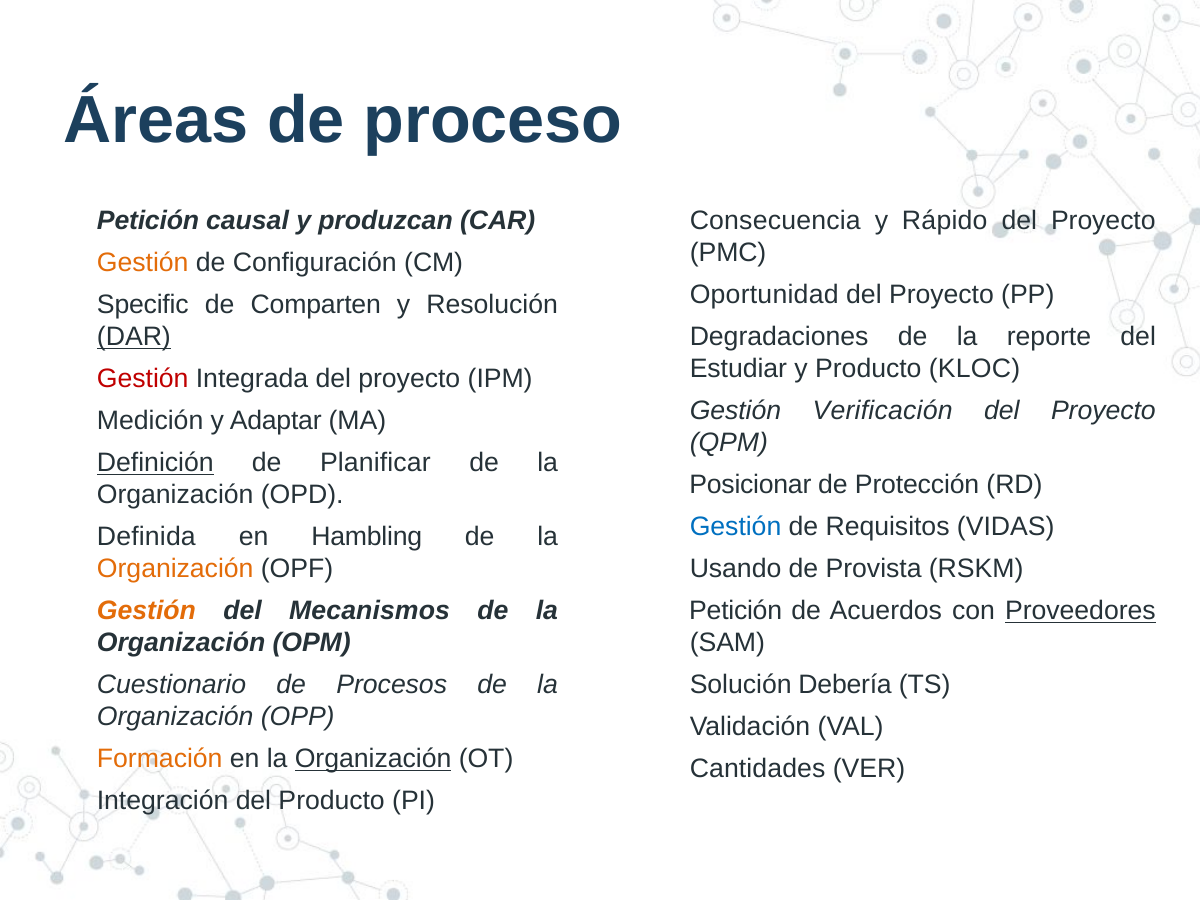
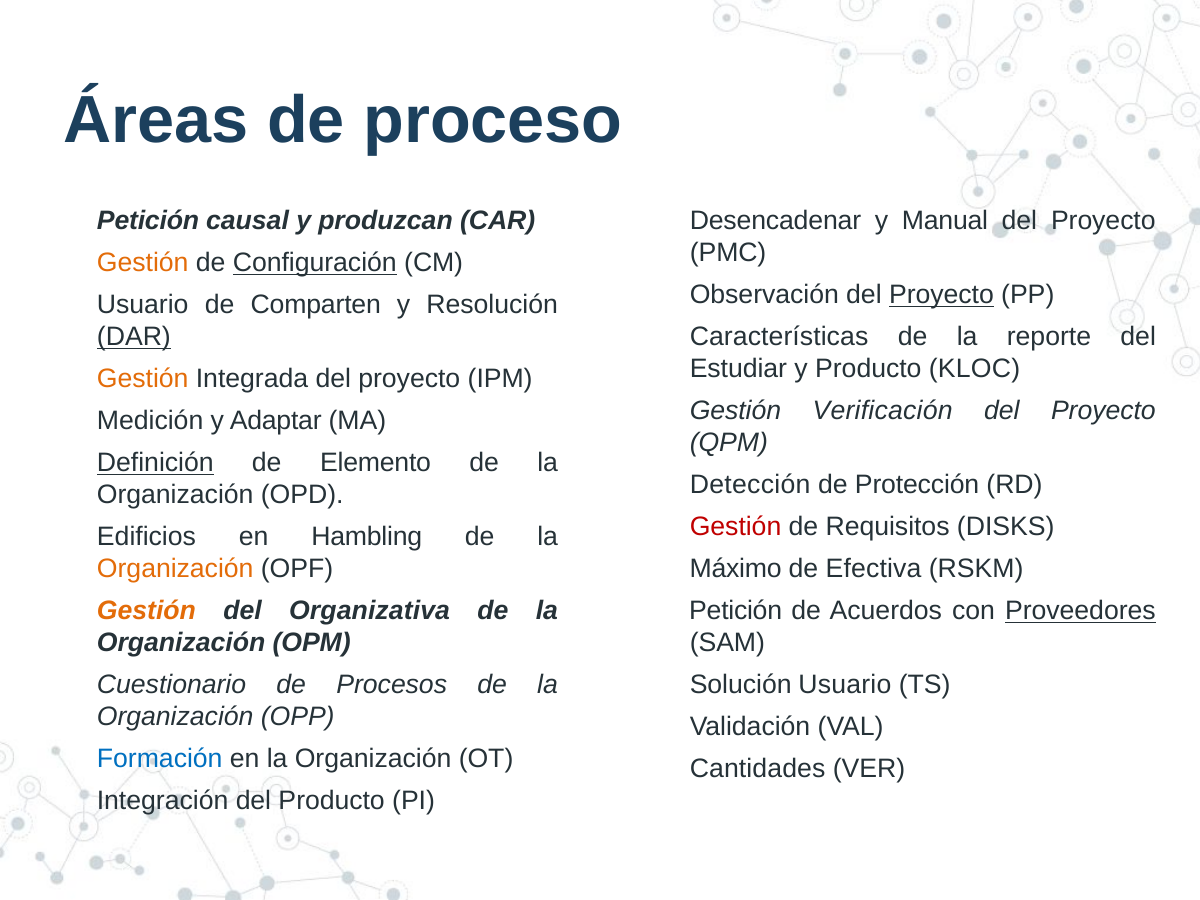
Consecuencia: Consecuencia -> Desencadenar
Rápido: Rápido -> Manual
Configuración underline: none -> present
Oportunidad: Oportunidad -> Observación
Proyecto at (941, 295) underline: none -> present
Specific at (143, 305): Specific -> Usuario
Degradaciones: Degradaciones -> Características
Gestión at (143, 379) colour: red -> orange
Planificar: Planificar -> Elemento
Posicionar: Posicionar -> Detección
Gestión at (736, 527) colour: blue -> red
VIDAS: VIDAS -> DISKS
Definida: Definida -> Edificios
Usando: Usando -> Máximo
Provista: Provista -> Efectiva
Mecanismos: Mecanismos -> Organizativa
Solución Debería: Debería -> Usuario
Formación colour: orange -> blue
Organización at (373, 759) underline: present -> none
